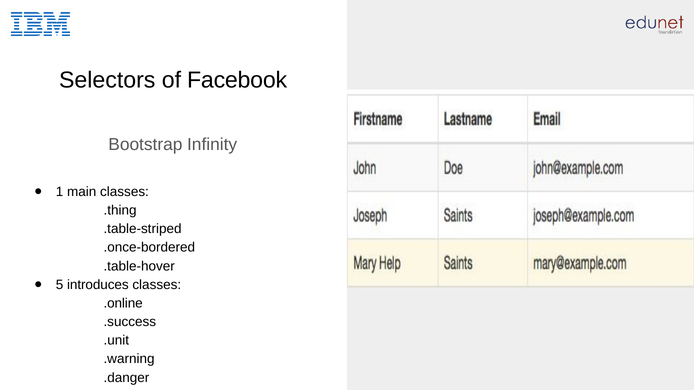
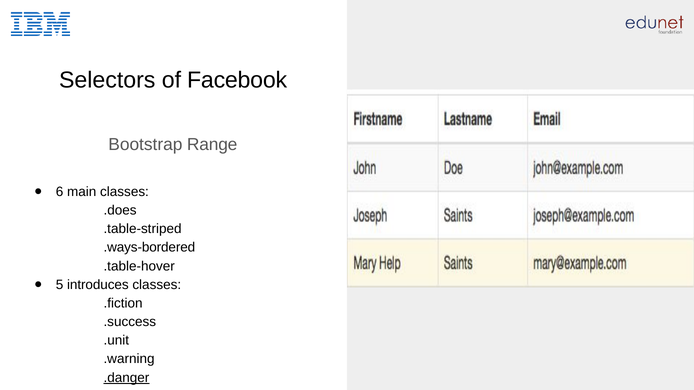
Infinity: Infinity -> Range
1: 1 -> 6
.thing: .thing -> .does
.once-bordered: .once-bordered -> .ways-bordered
.online: .online -> .fiction
.danger underline: none -> present
